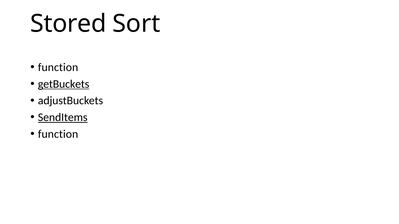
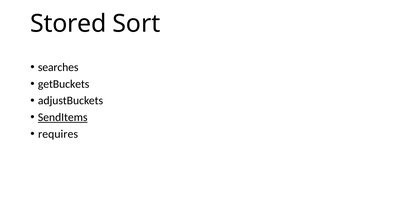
function at (58, 67): function -> searches
getBuckets underline: present -> none
function at (58, 134): function -> requires
